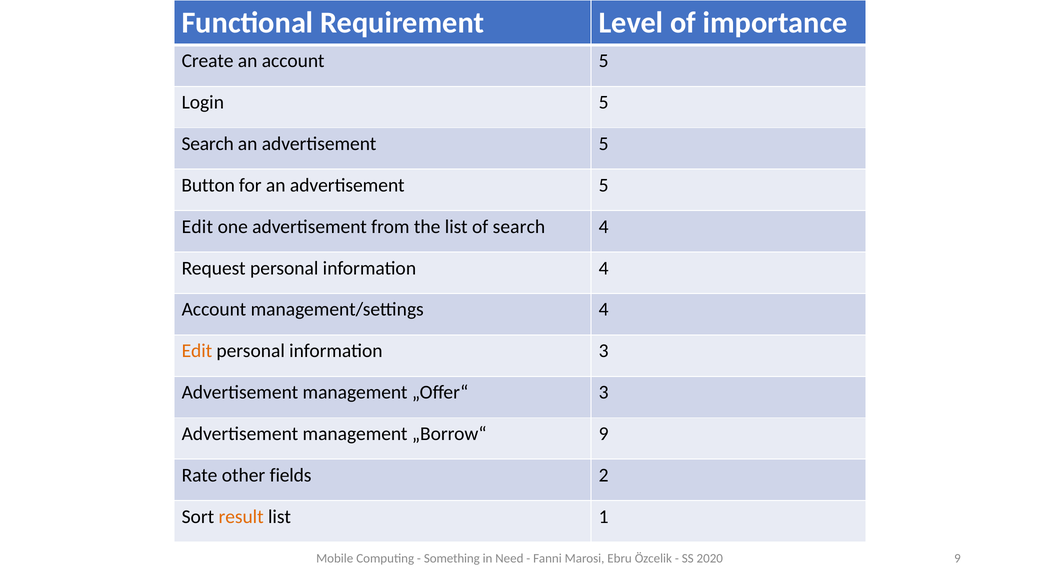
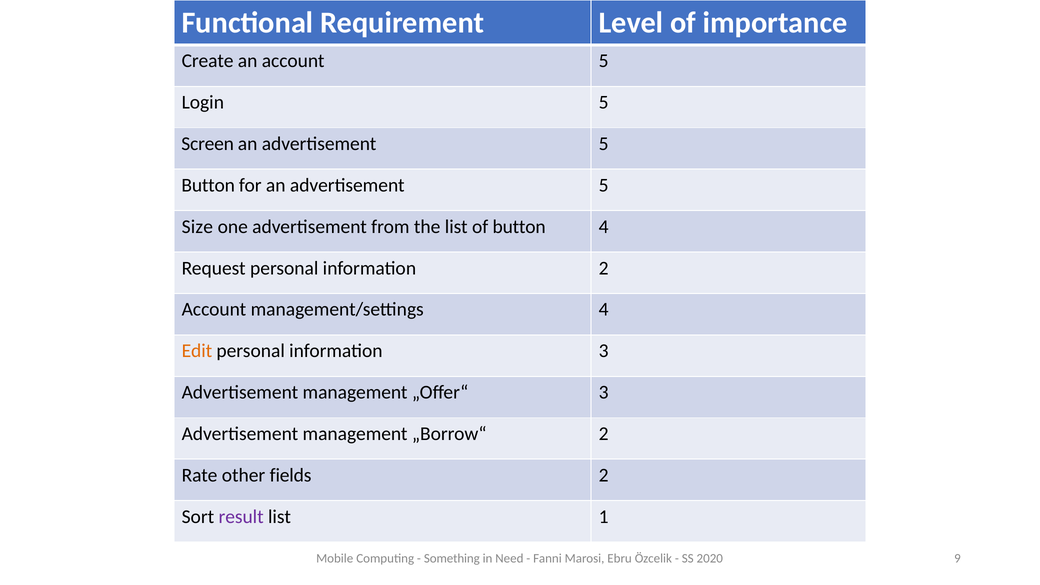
Search at (208, 144): Search -> Screen
Edit at (197, 227): Edit -> Size
of search: search -> button
information 4: 4 -> 2
„Borrow“ 9: 9 -> 2
result colour: orange -> purple
